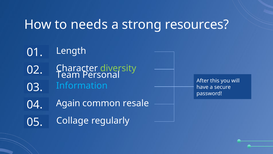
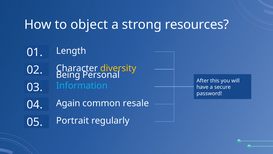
needs: needs -> object
diversity colour: light green -> yellow
Team: Team -> Being
Collage: Collage -> Portrait
